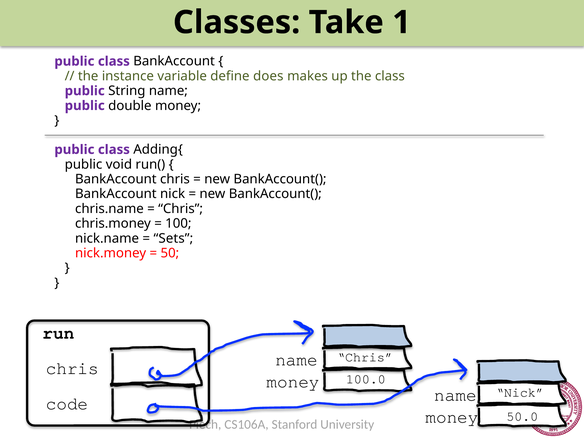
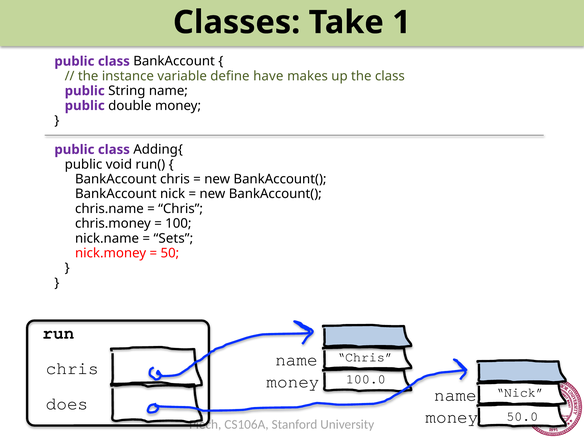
does: does -> have
code: code -> does
